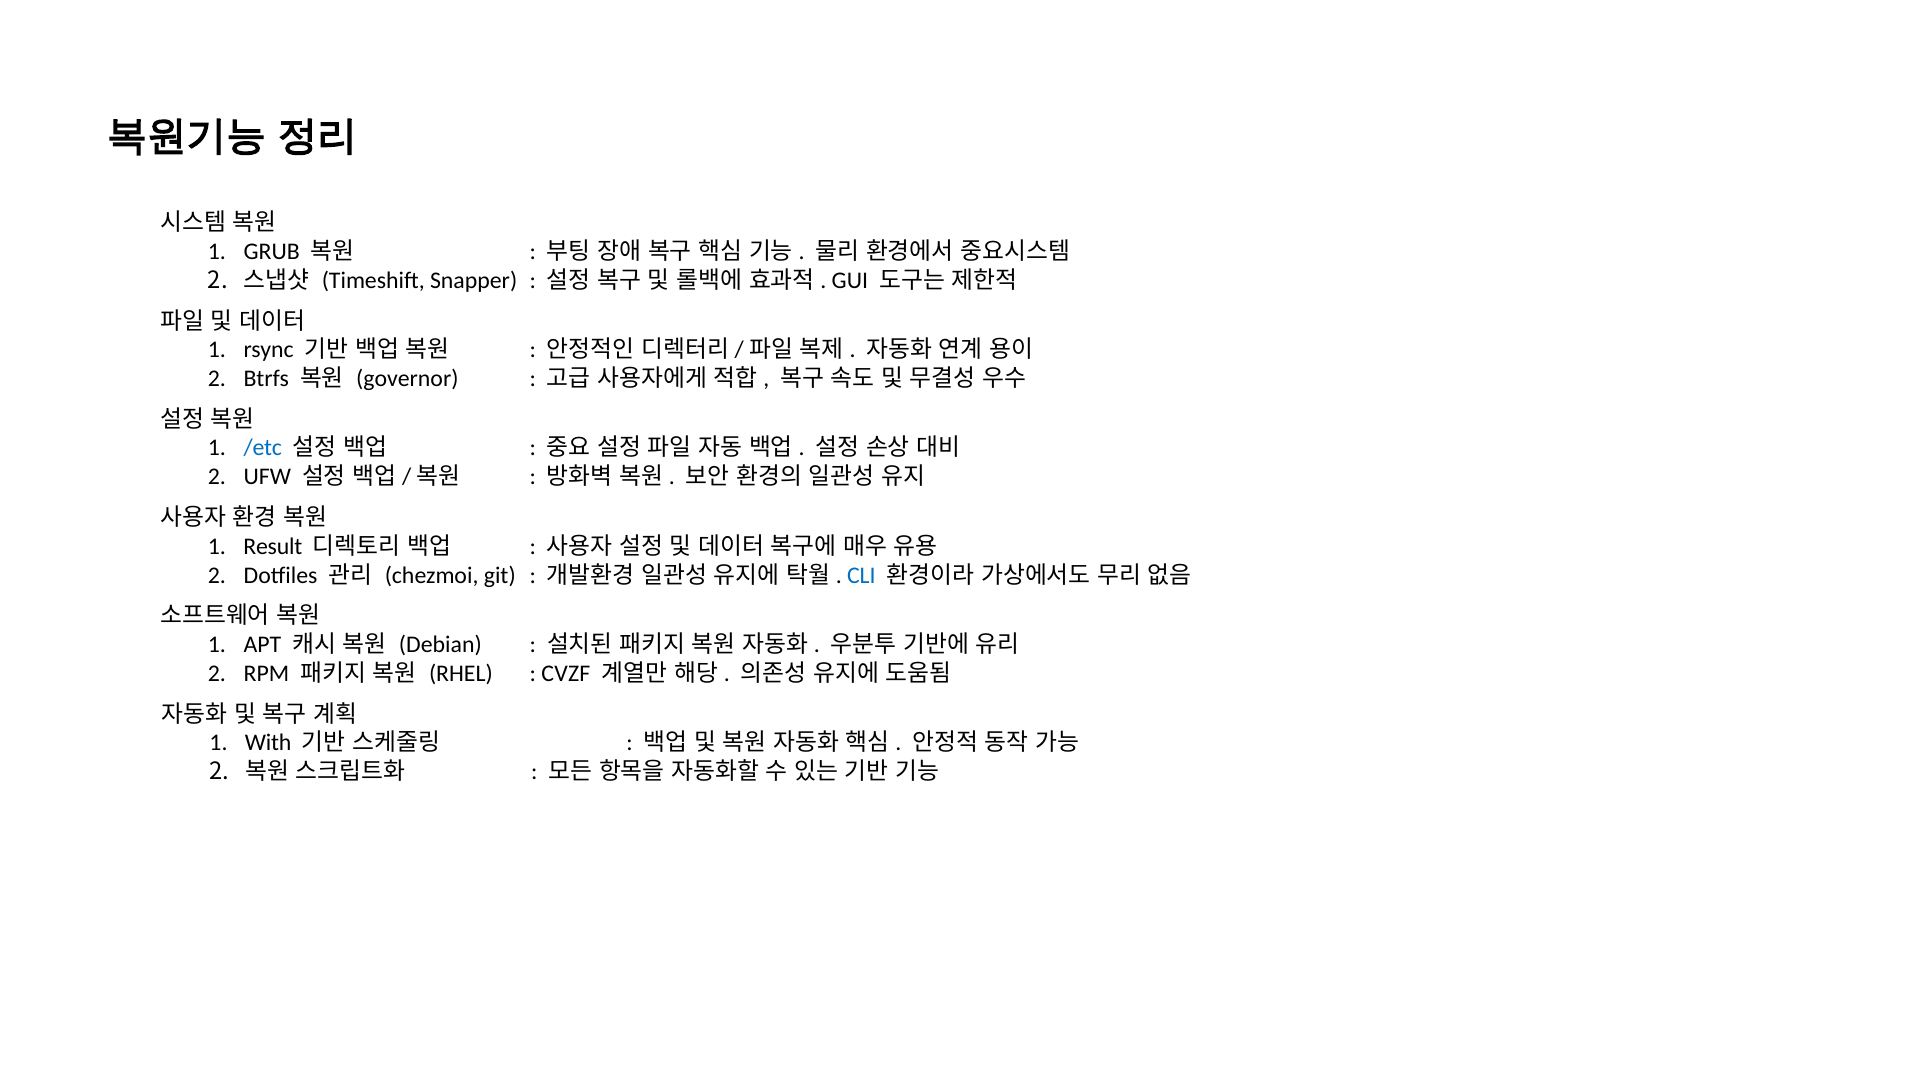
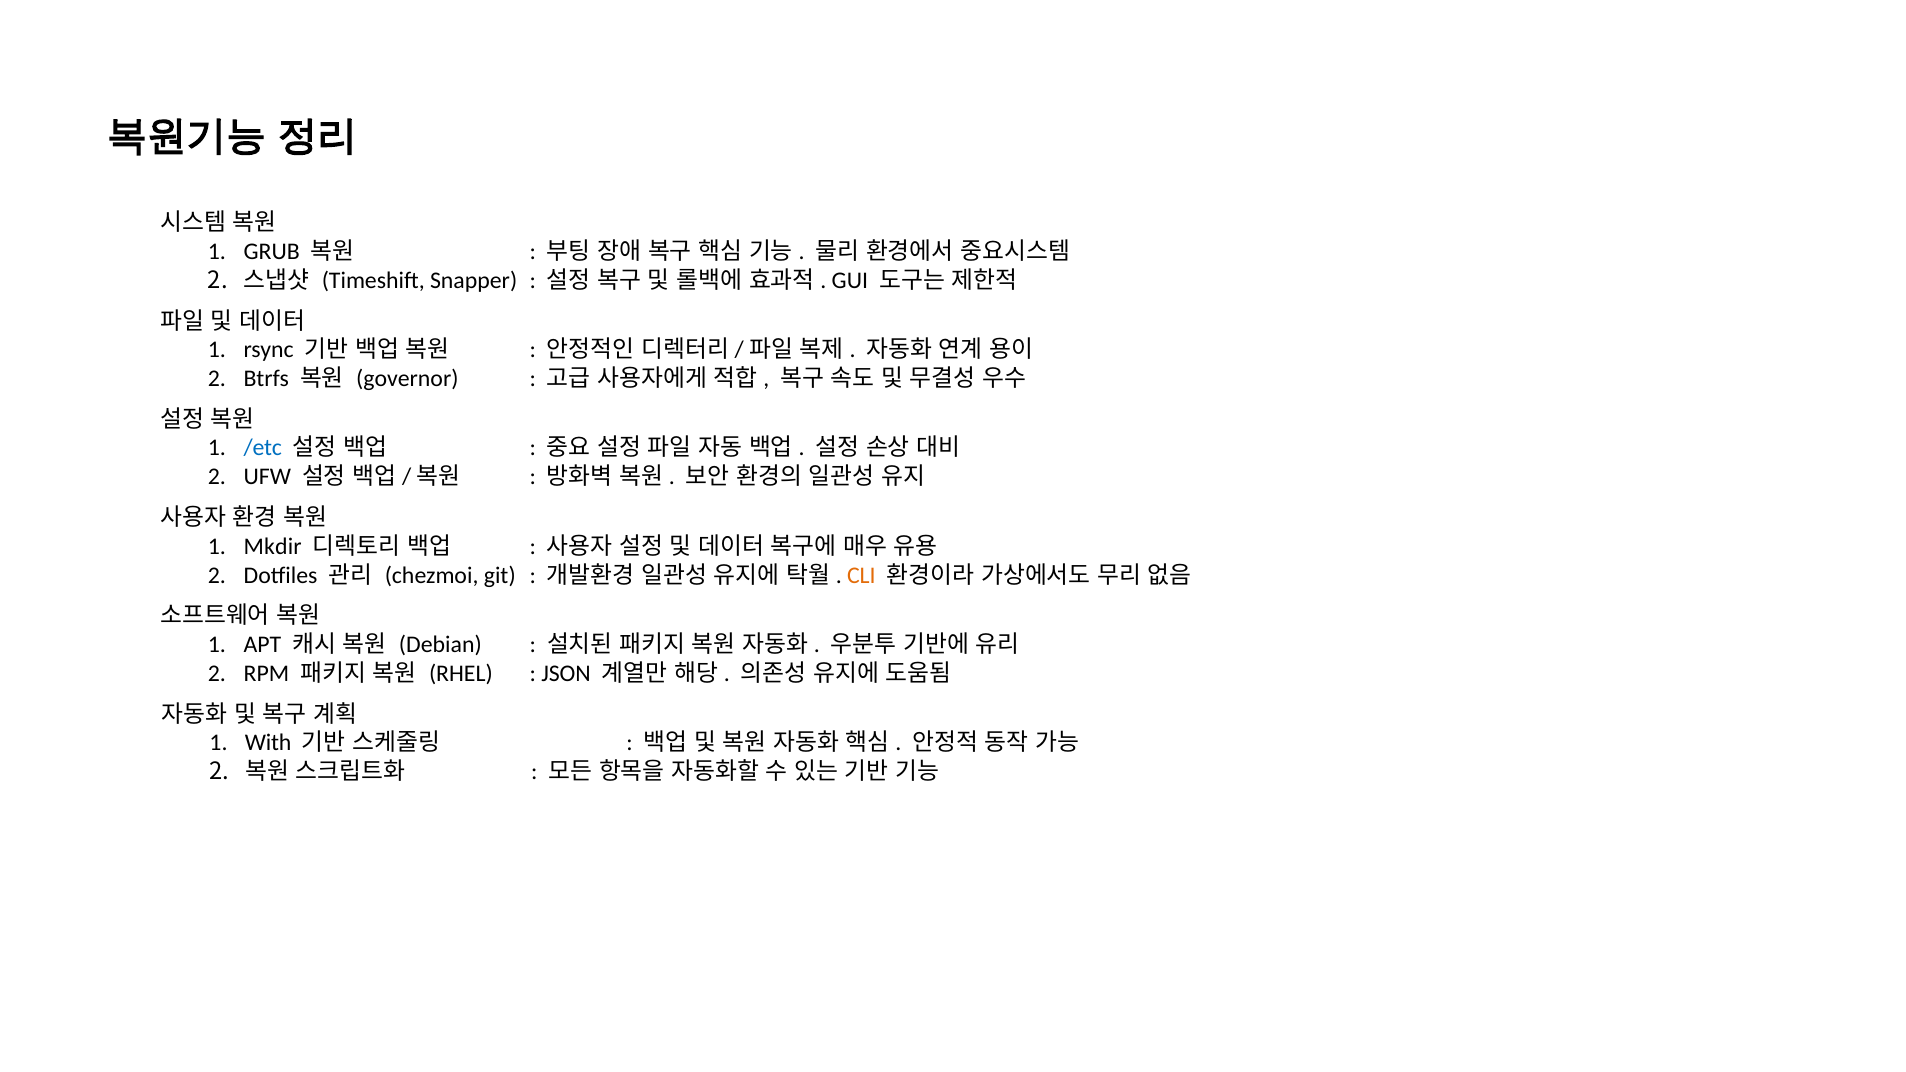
Result: Result -> Mkdir
CLI colour: blue -> orange
CVZF: CVZF -> JSON
